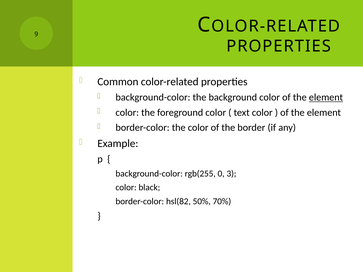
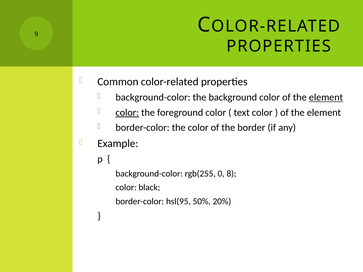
color at (127, 113) underline: none -> present
3: 3 -> 8
hsl(82: hsl(82 -> hsl(95
70%: 70% -> 20%
